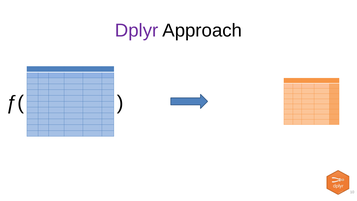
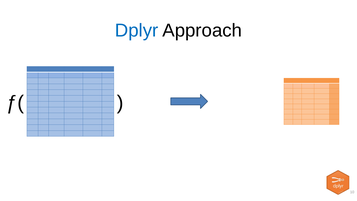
Dplyr colour: purple -> blue
